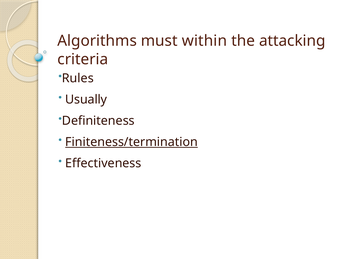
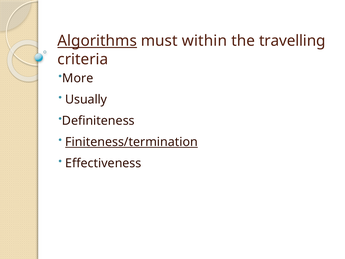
Algorithms underline: none -> present
attacking: attacking -> travelling
Rules: Rules -> More
